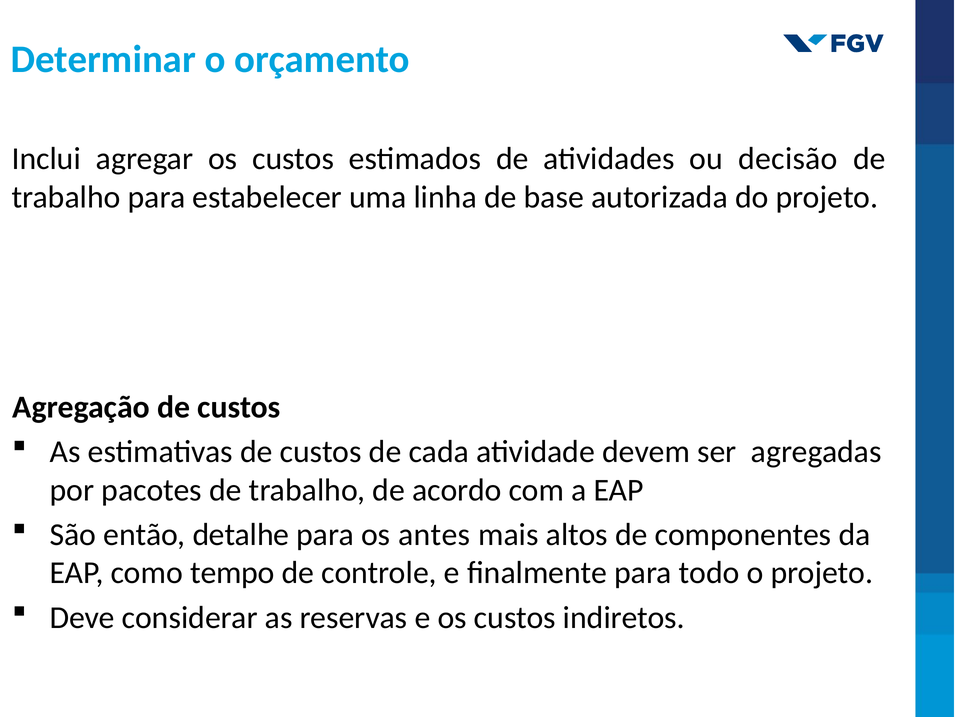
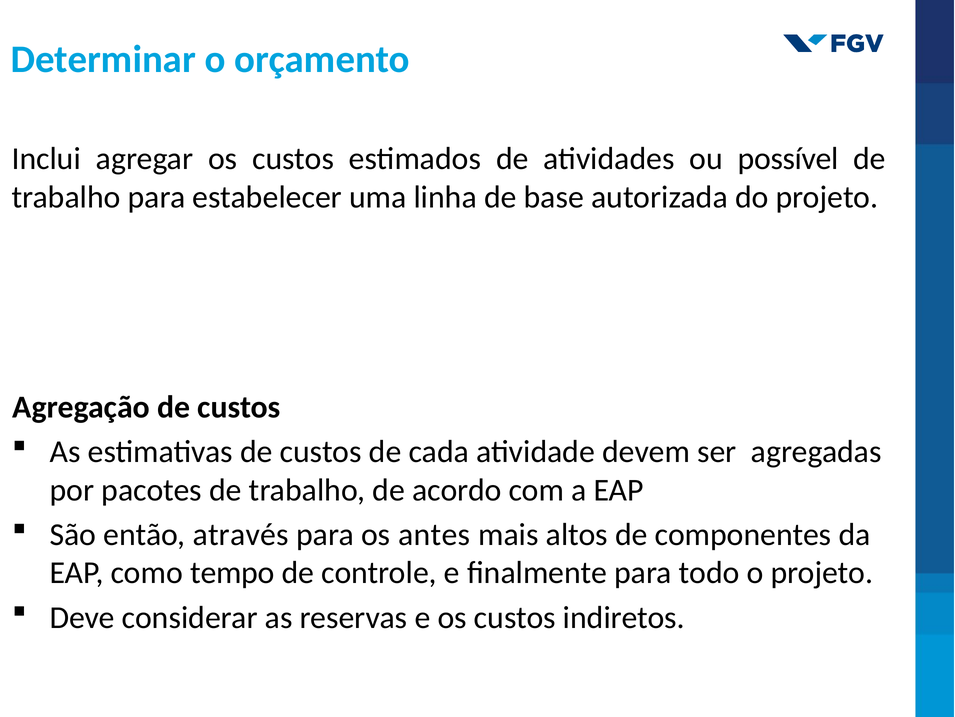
decisão: decisão -> possível
detalhe: detalhe -> através
